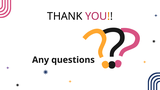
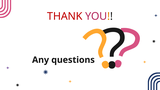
THANK colour: black -> red
